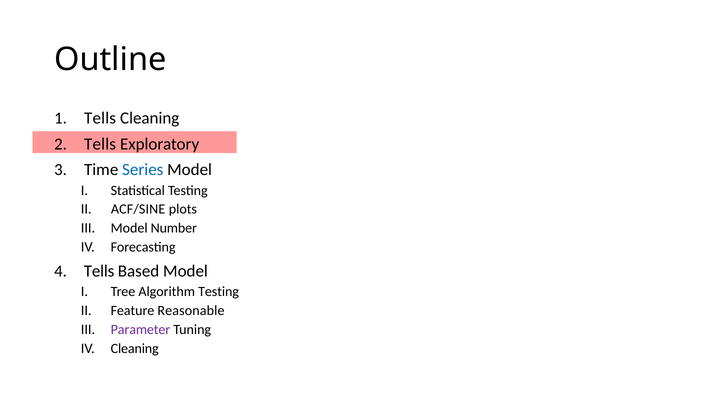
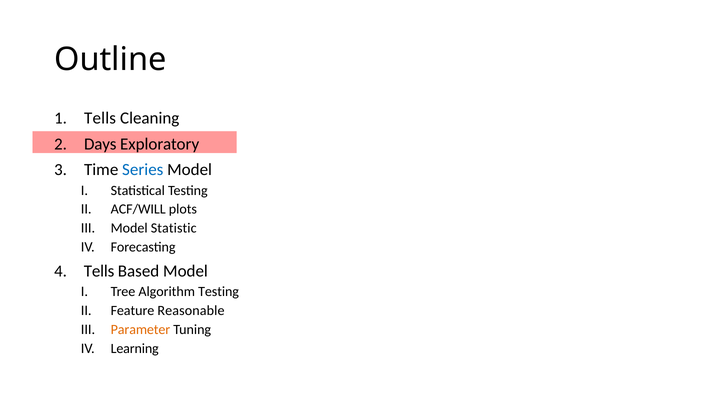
Tells at (100, 144): Tells -> Days
ACF/SINE: ACF/SINE -> ACF/WILL
Number: Number -> Statistic
Parameter colour: purple -> orange
Cleaning at (135, 348): Cleaning -> Learning
